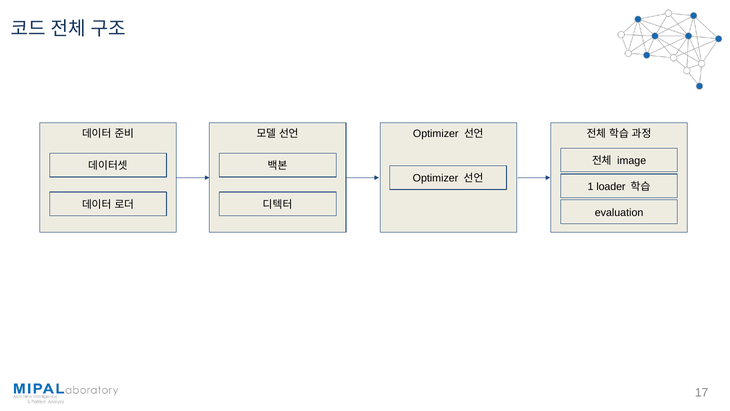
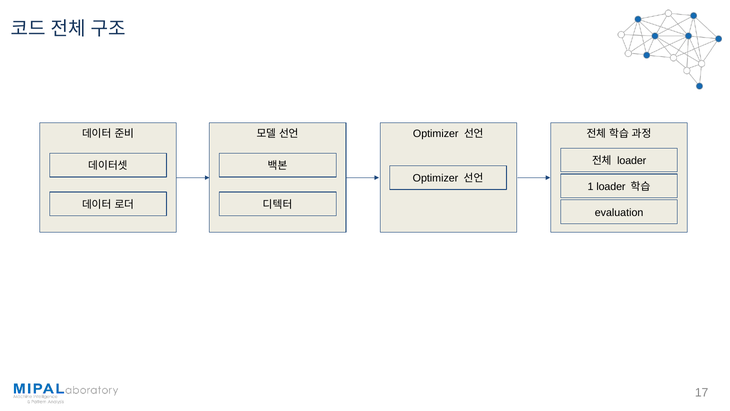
image at (632, 161): image -> loader
